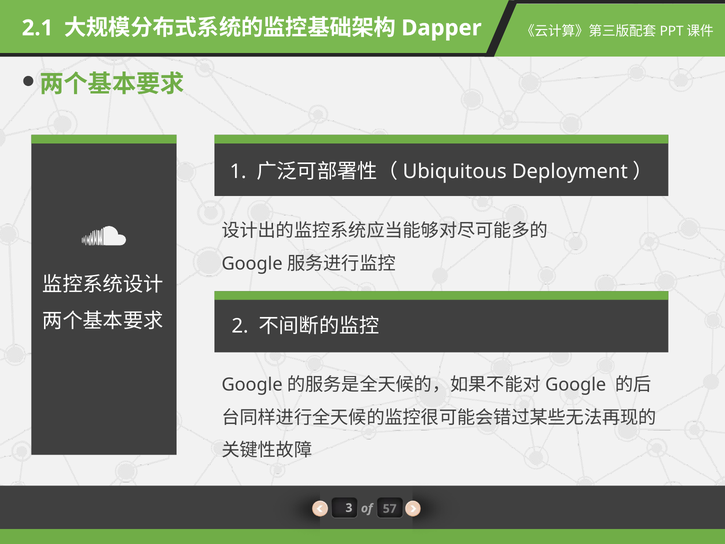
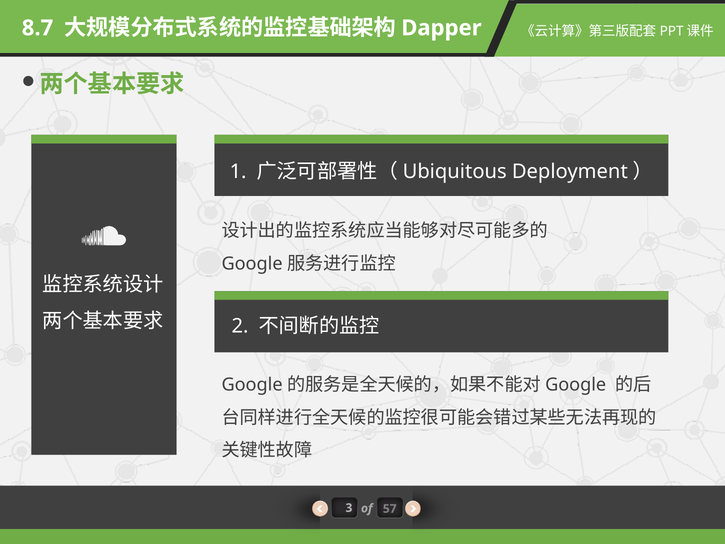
2.1: 2.1 -> 8.7
